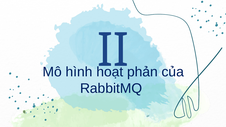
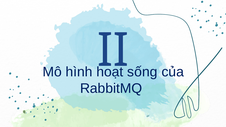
phản: phản -> sống
